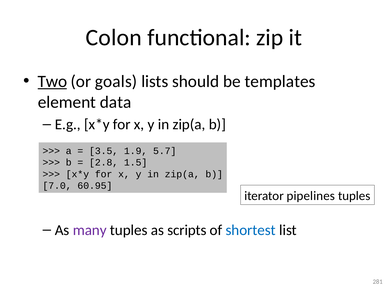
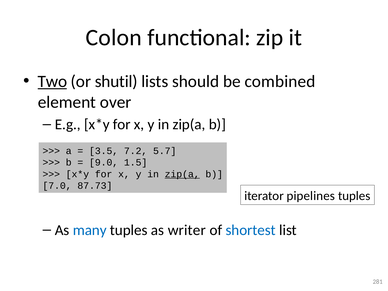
goals: goals -> shutil
templates: templates -> combined
data: data -> over
1.9: 1.9 -> 7.2
2.8: 2.8 -> 9.0
zip(a at (182, 174) underline: none -> present
60.95: 60.95 -> 87.73
many colour: purple -> blue
scripts: scripts -> writer
